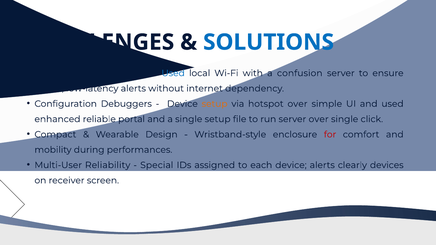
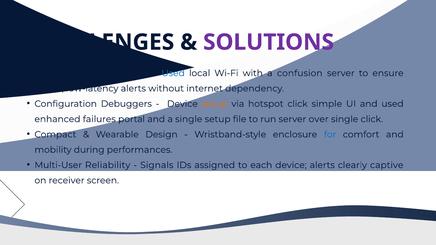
SOLUTIONS colour: blue -> purple
hotspot over: over -> click
enhanced reliable: reliable -> failures
for colour: red -> blue
Special: Special -> Signals
devices: devices -> captive
